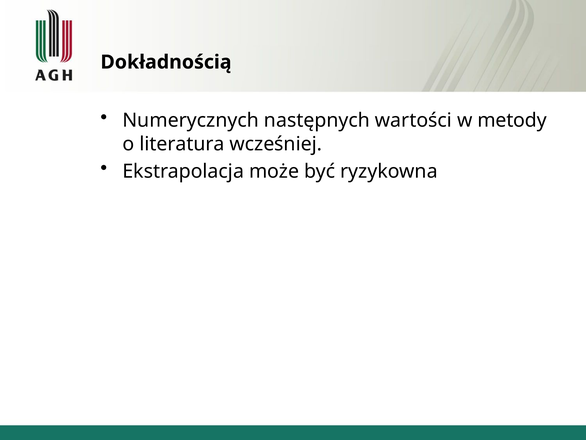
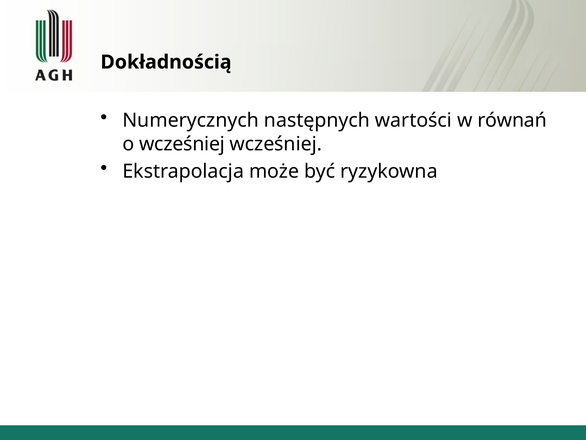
metody: metody -> równań
o literatura: literatura -> wcześniej
